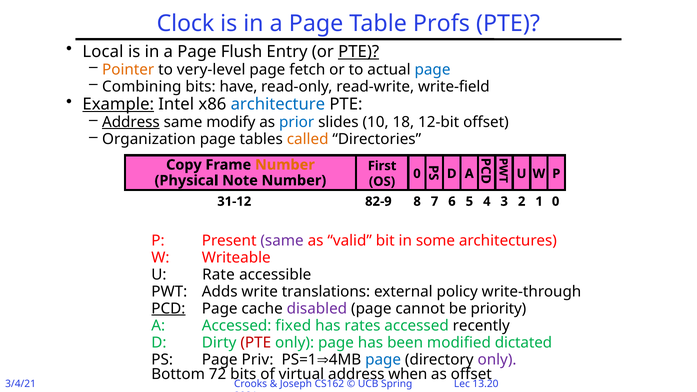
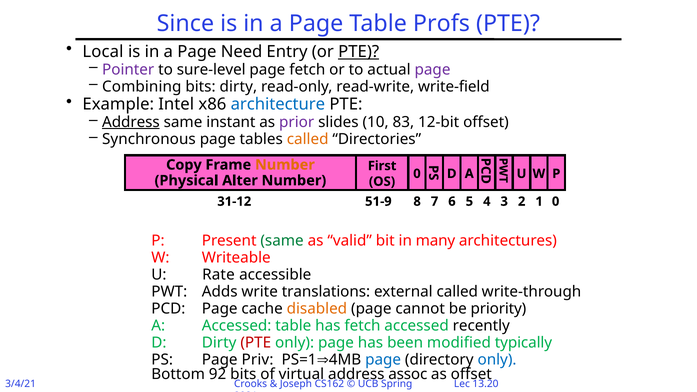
Clock: Clock -> Since
Flush: Flush -> Need
Pointer colour: orange -> purple
very-level: very-level -> sure-level
page at (433, 69) colour: blue -> purple
bits have: have -> dirty
Example underline: present -> none
modify: modify -> instant
prior colour: blue -> purple
18: 18 -> 83
Organization: Organization -> Synchronous
Note: Note -> Alter
82-9: 82-9 -> 51-9
same at (282, 241) colour: purple -> green
some: some -> many
external policy: policy -> called
PCD underline: present -> none
disabled colour: purple -> orange
Accessed fixed: fixed -> table
has rates: rates -> fetch
dictated: dictated -> typically
only at (497, 360) colour: purple -> blue
72: 72 -> 92
when: when -> assoc
